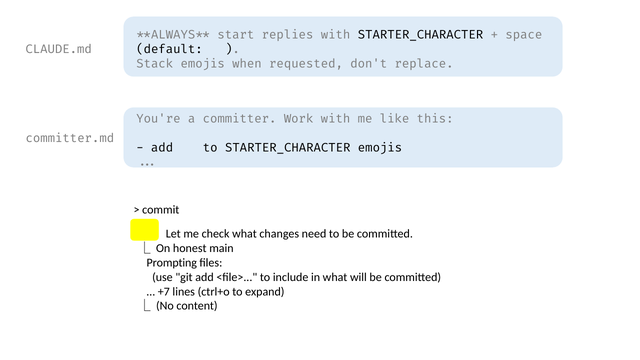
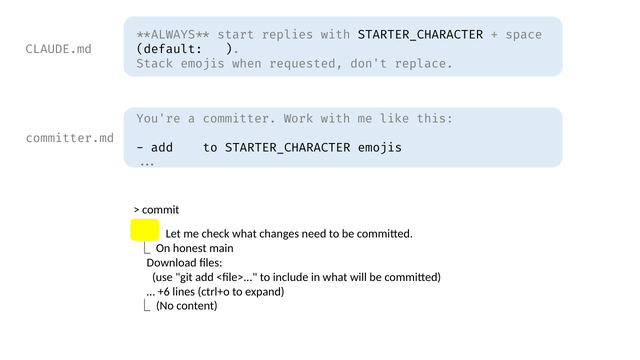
Prompting: Prompting -> Download
+7: +7 -> +6
